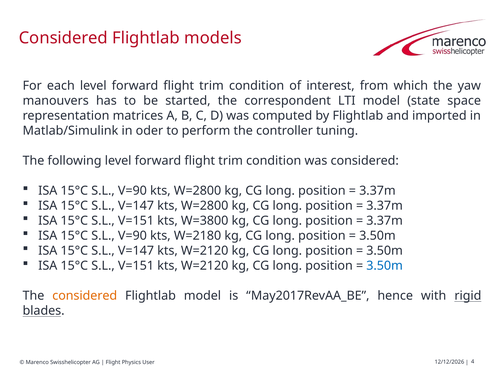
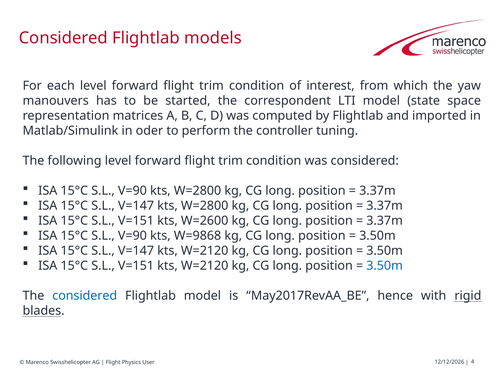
W=3800: W=3800 -> W=2600
W=2180: W=2180 -> W=9868
considered at (85, 296) colour: orange -> blue
